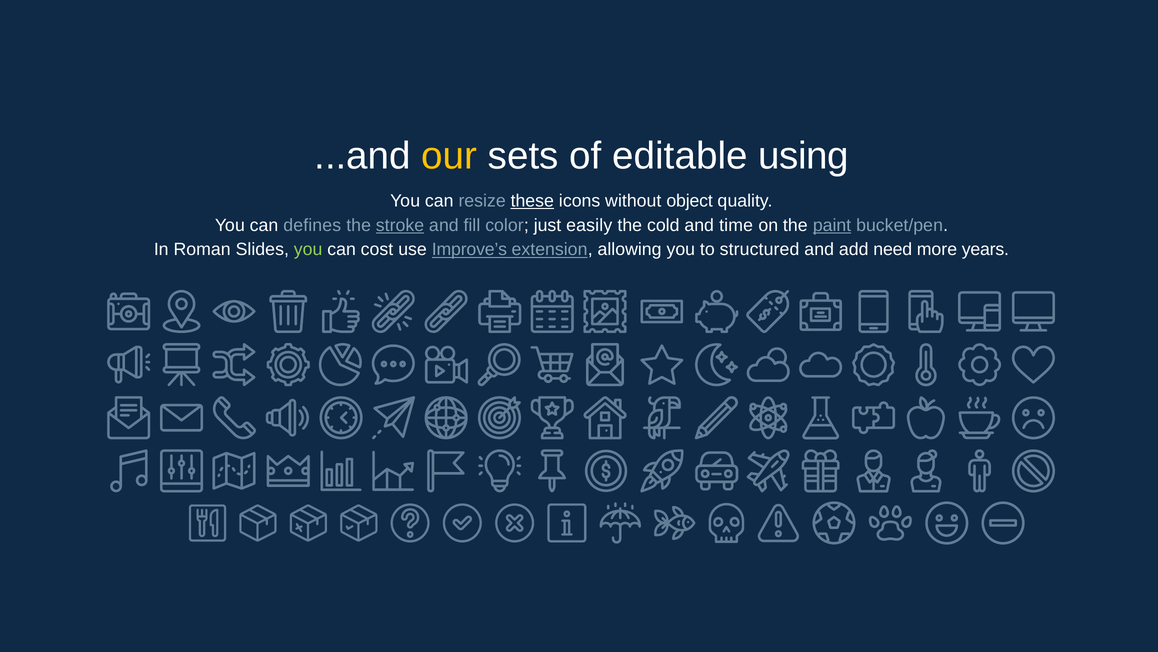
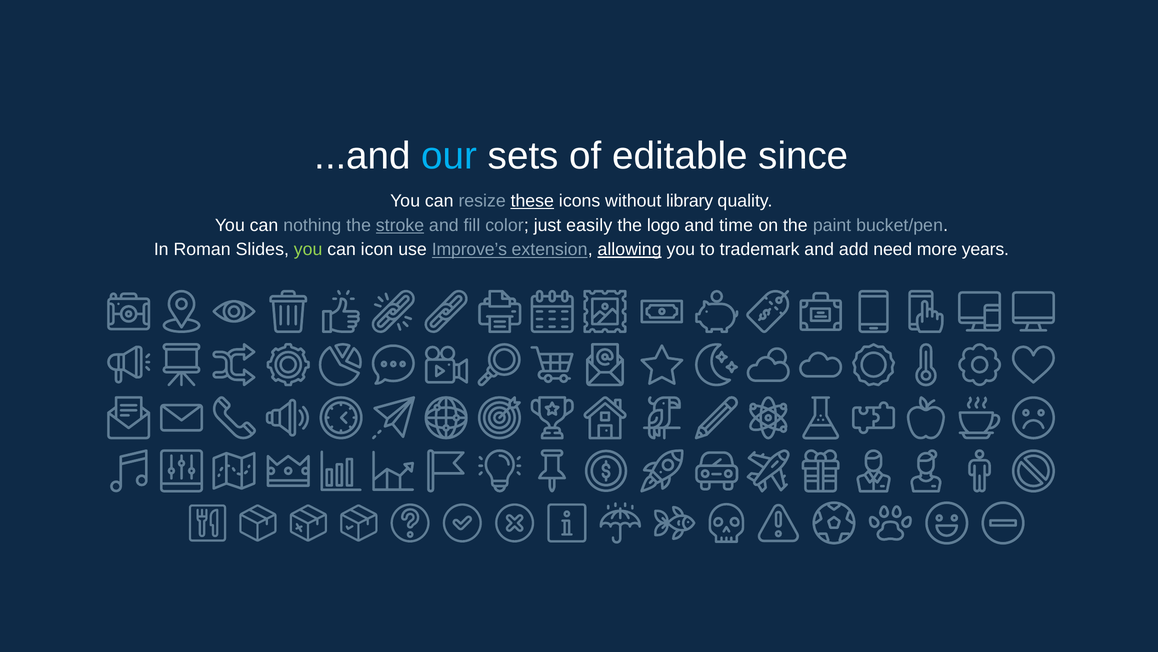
our colour: yellow -> light blue
using: using -> since
object: object -> library
defines: defines -> nothing
cold: cold -> logo
paint underline: present -> none
cost: cost -> icon
allowing underline: none -> present
structured: structured -> trademark
